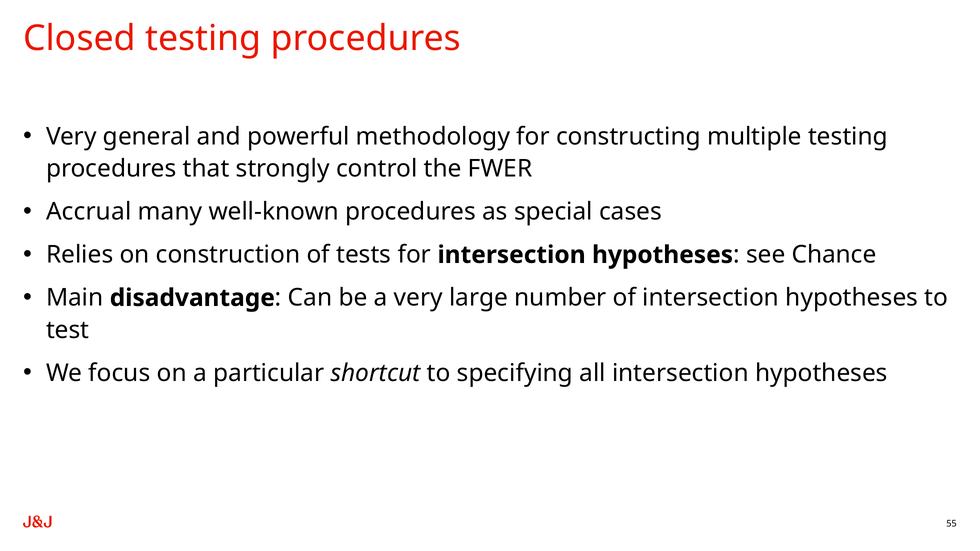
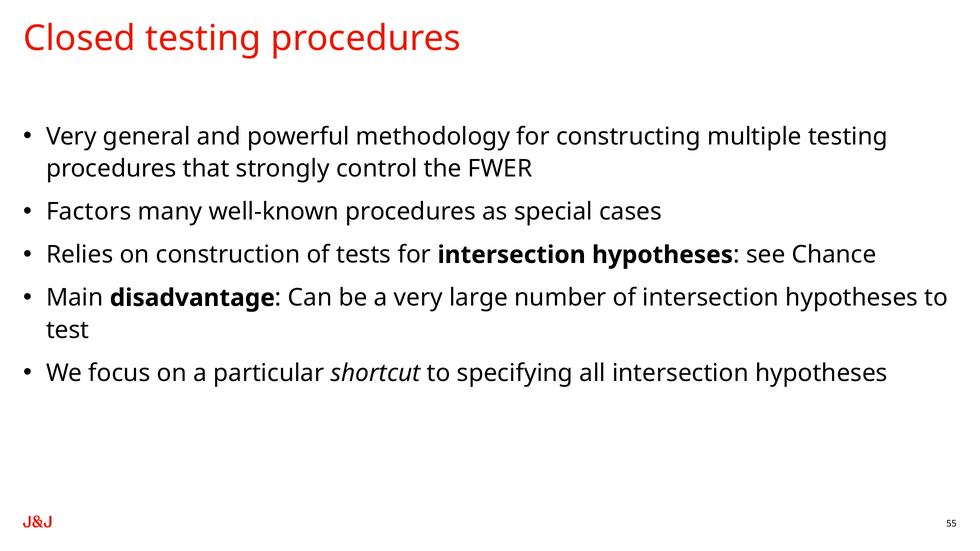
Accrual: Accrual -> Factors
